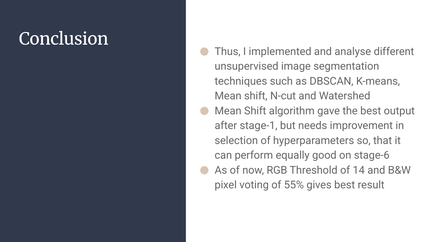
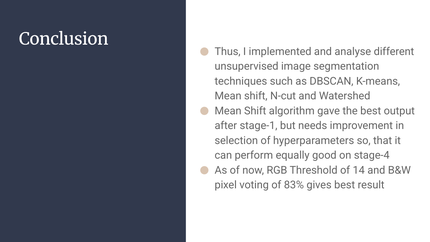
stage-6: stage-6 -> stage-4
55%: 55% -> 83%
